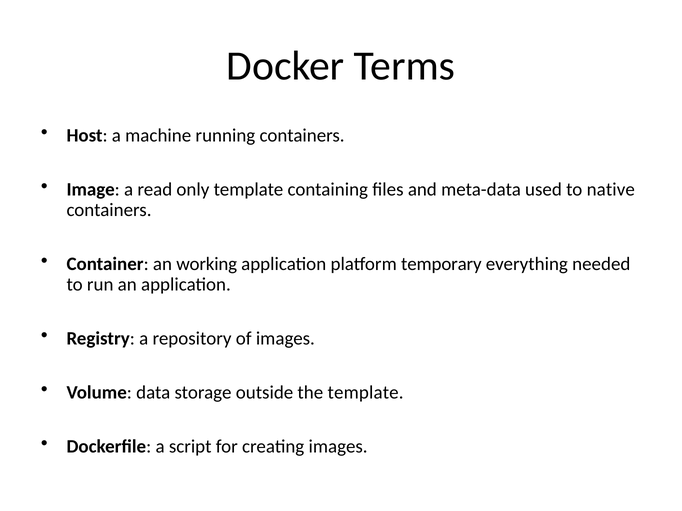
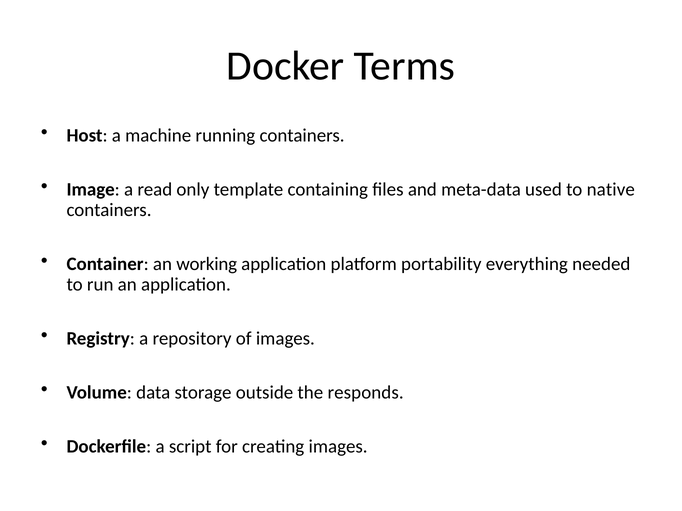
temporary: temporary -> portability
the template: template -> responds
